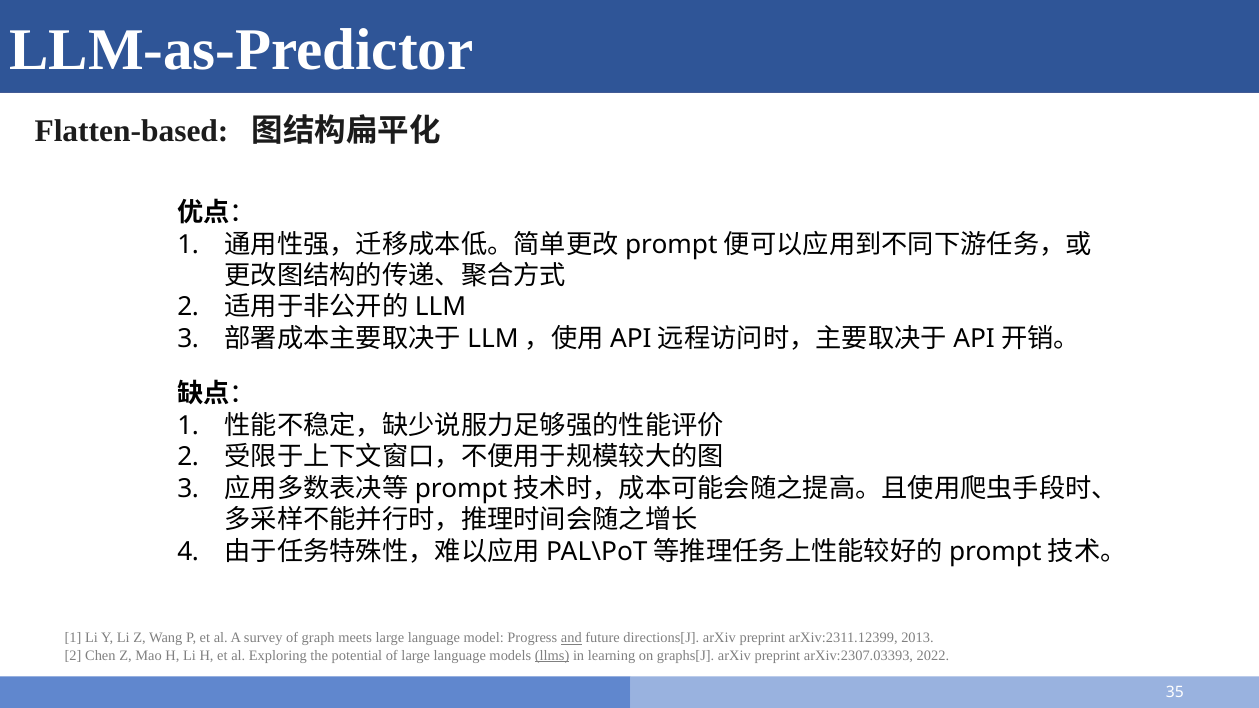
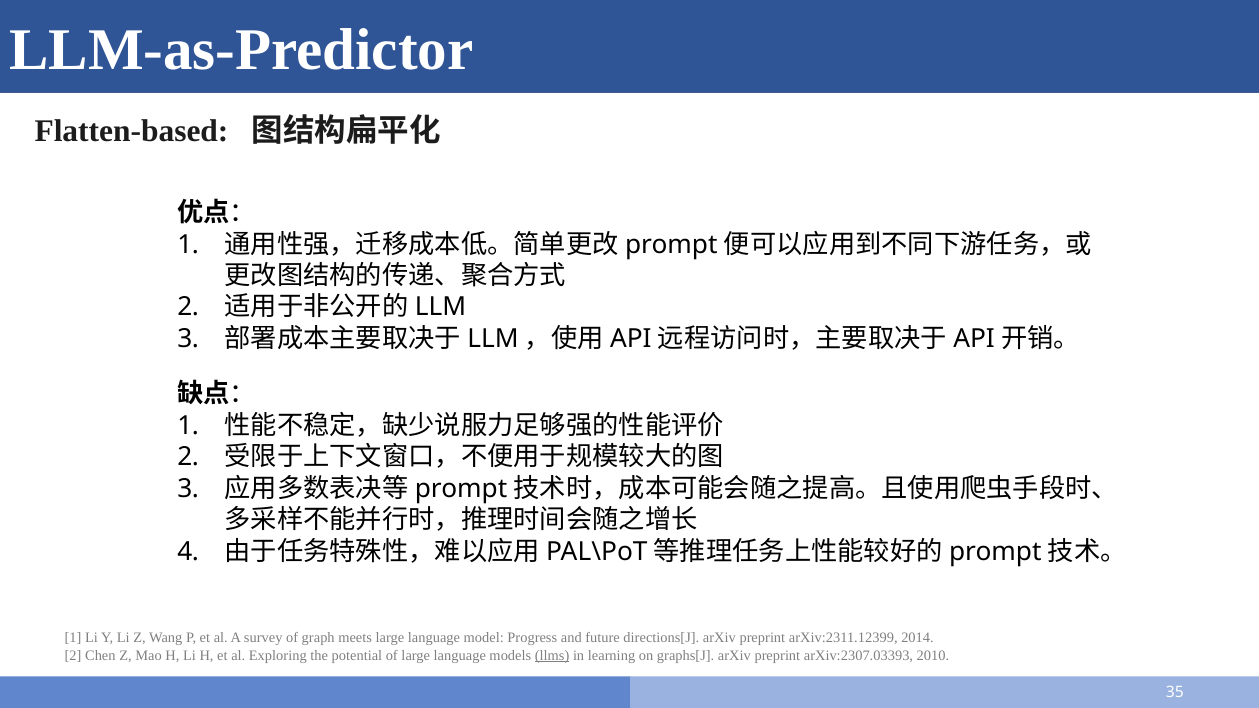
and underline: present -> none
2013: 2013 -> 2014
2022: 2022 -> 2010
